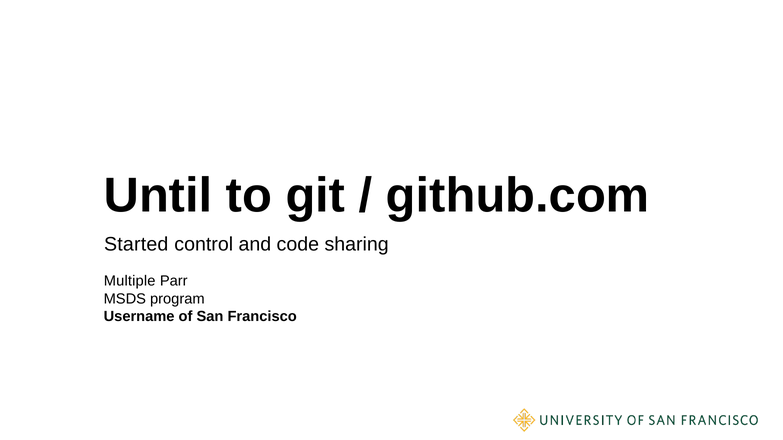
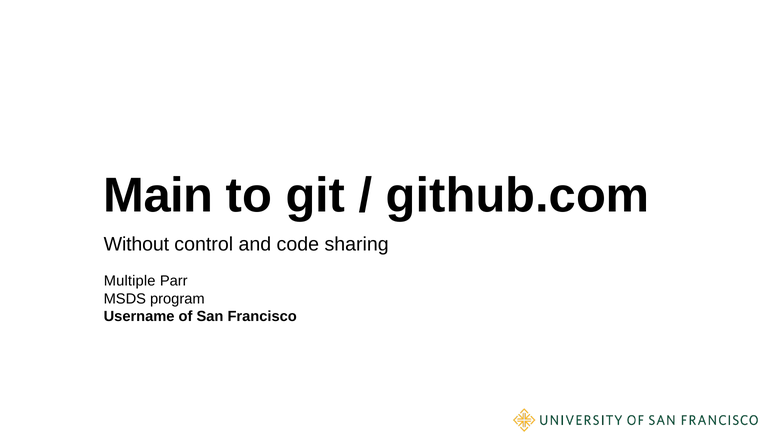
Until: Until -> Main
Started: Started -> Without
